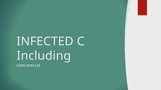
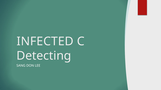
Including: Including -> Detecting
